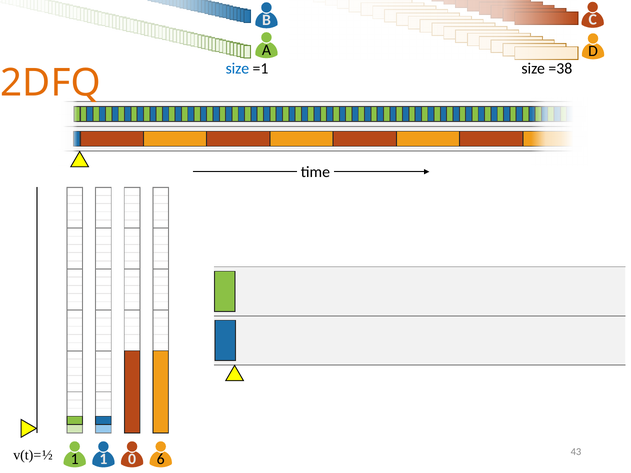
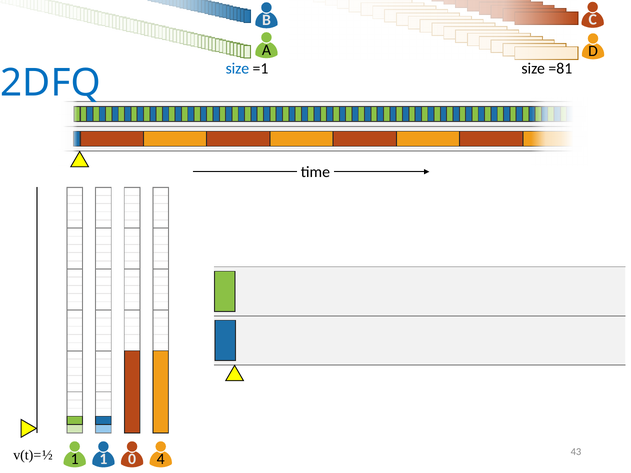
=38: =38 -> =81
2DFQ colour: orange -> blue
6: 6 -> 4
